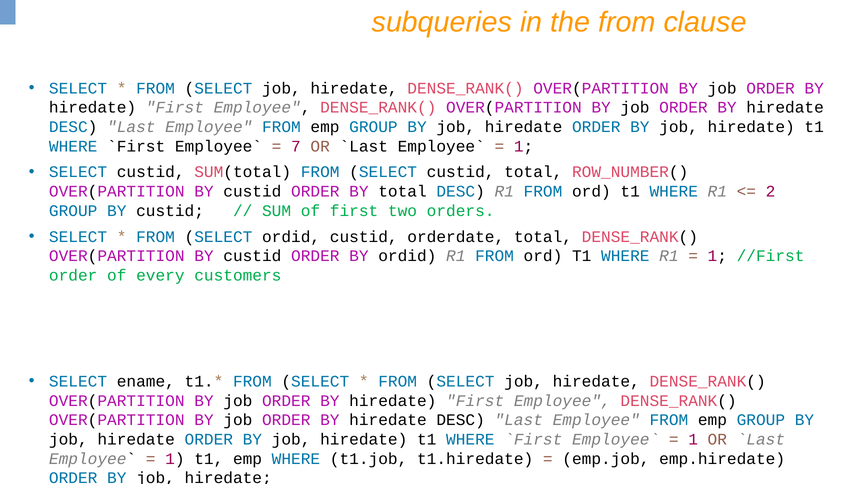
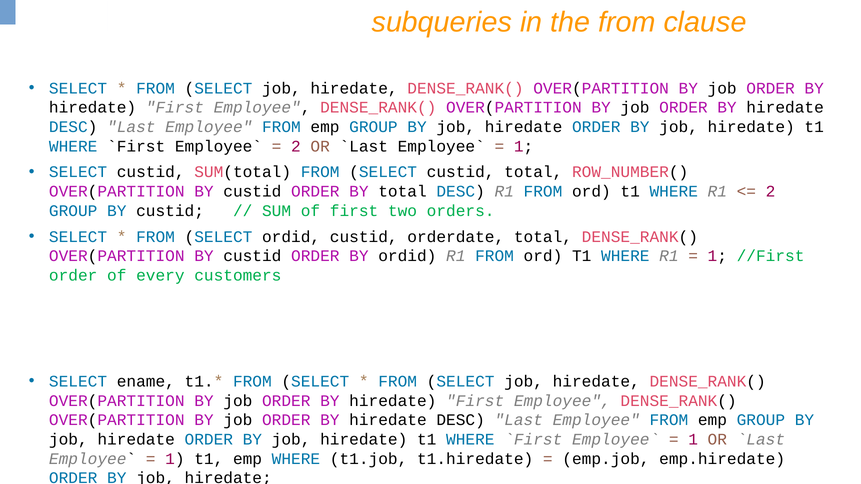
7 at (296, 146): 7 -> 2
